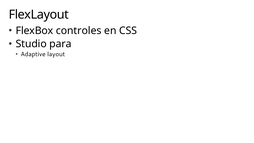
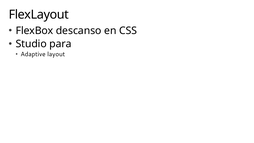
controles: controles -> descanso
